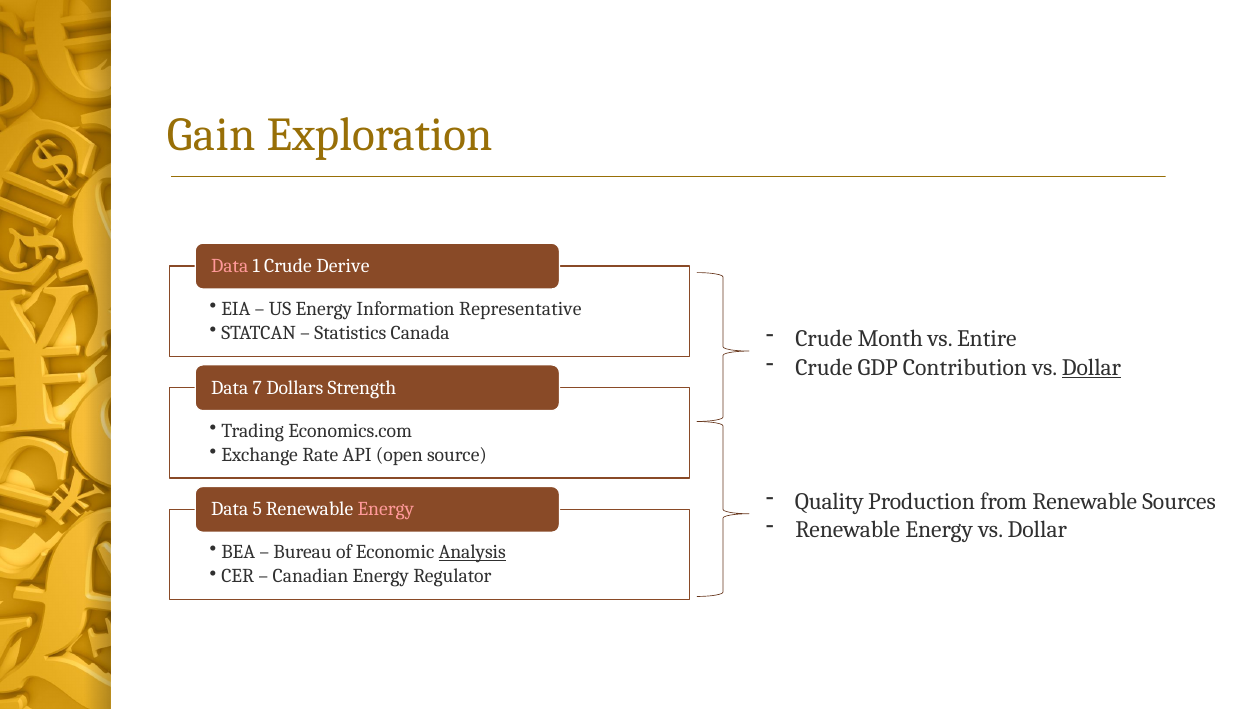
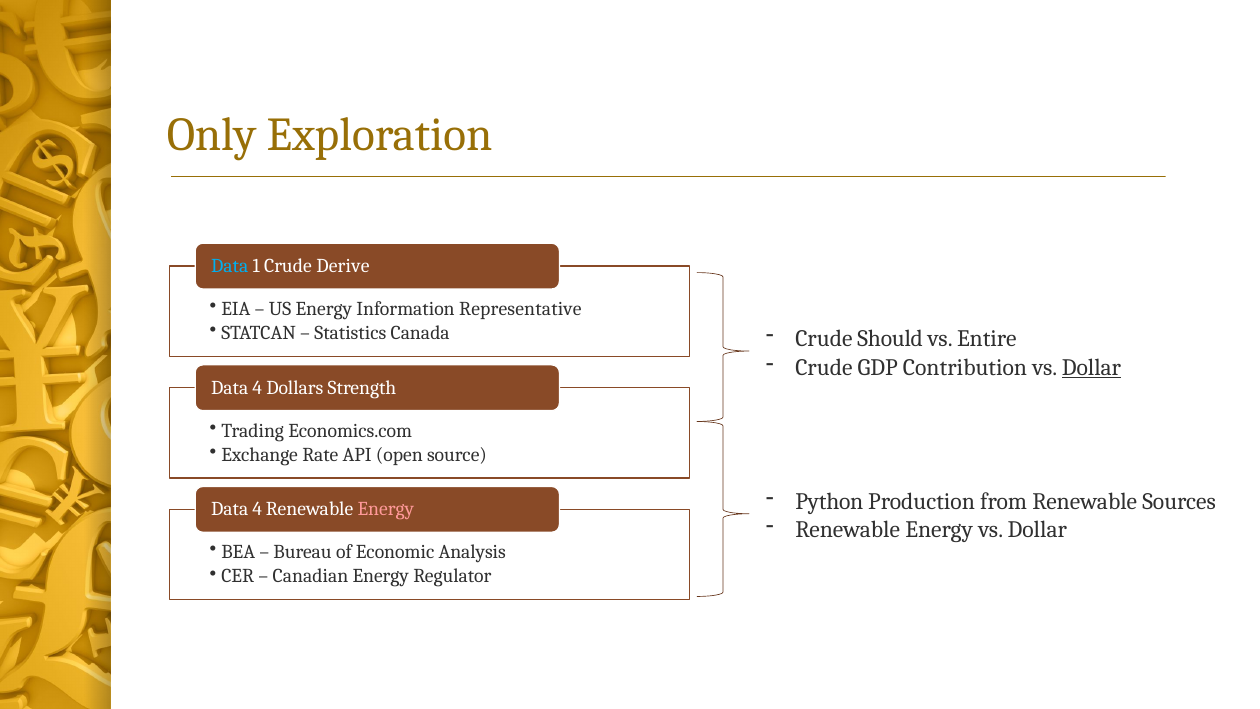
Gain: Gain -> Only
Data at (230, 266) colour: pink -> light blue
Month: Month -> Should
7 at (257, 388): 7 -> 4
Quality: Quality -> Python
5 at (257, 509): 5 -> 4
Analysis underline: present -> none
